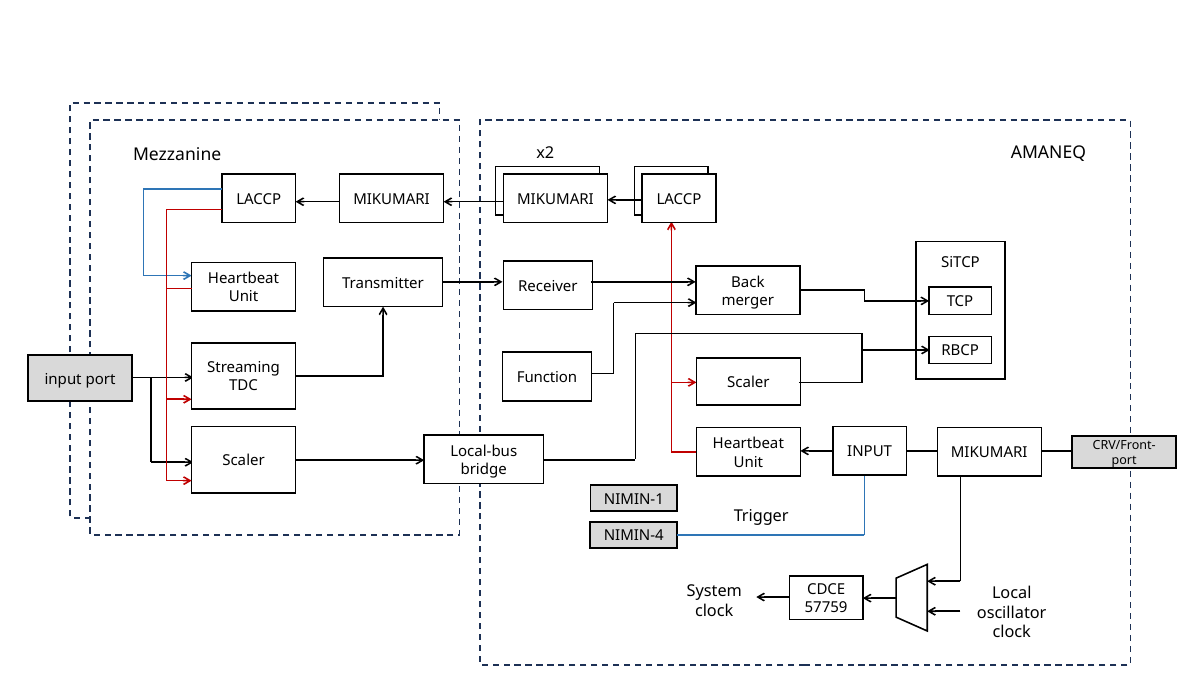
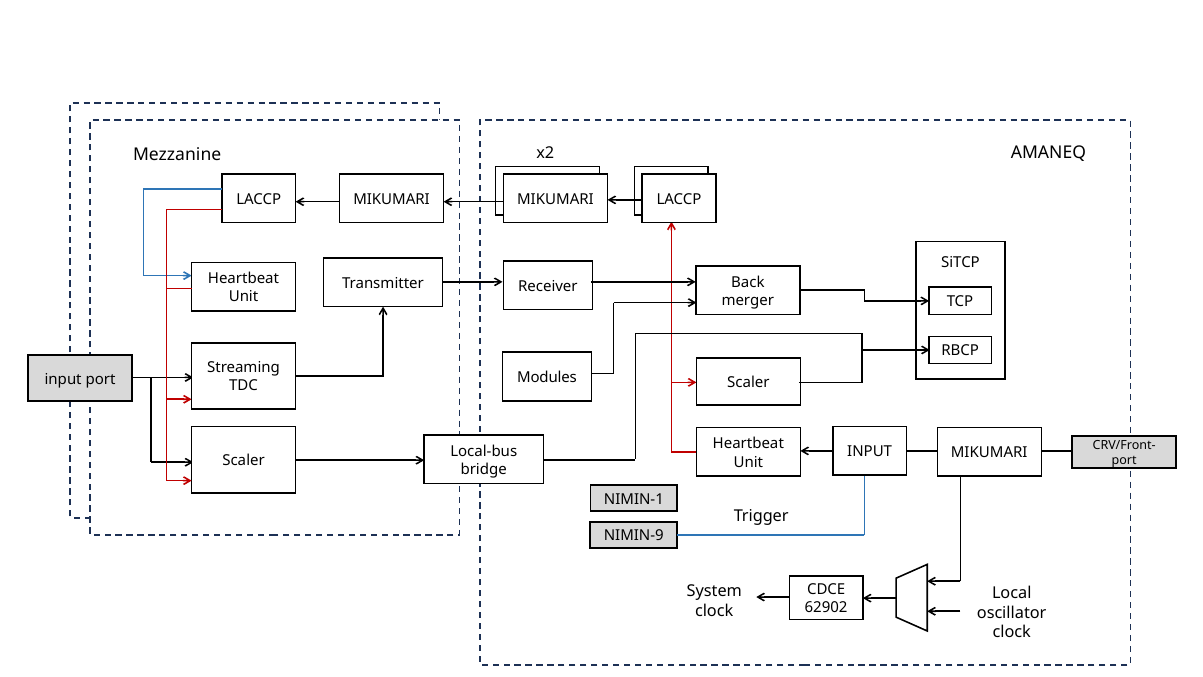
Function: Function -> Modules
NIMIN-4: NIMIN-4 -> NIMIN-9
57759: 57759 -> 62902
